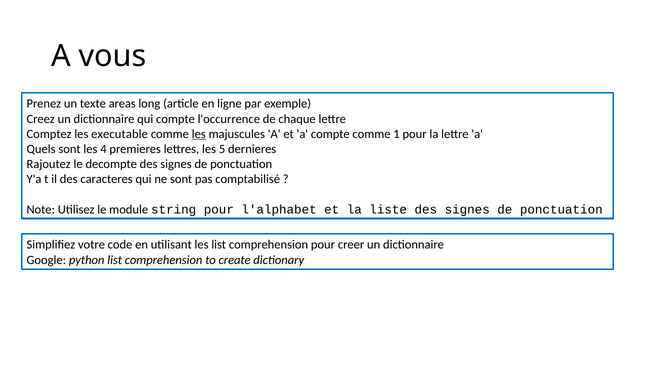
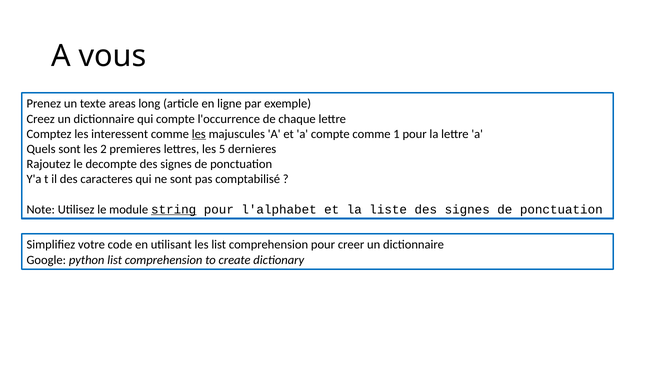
executable: executable -> interessent
4: 4 -> 2
string underline: none -> present
